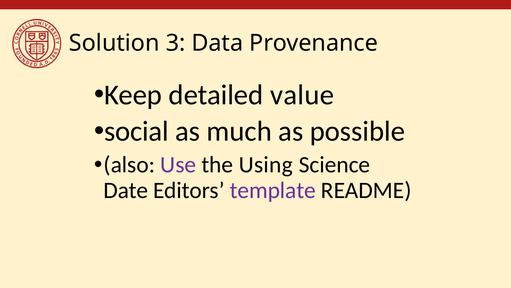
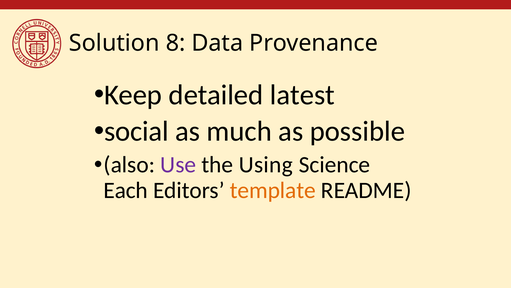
3: 3 -> 8
value: value -> latest
Date: Date -> Each
template colour: purple -> orange
